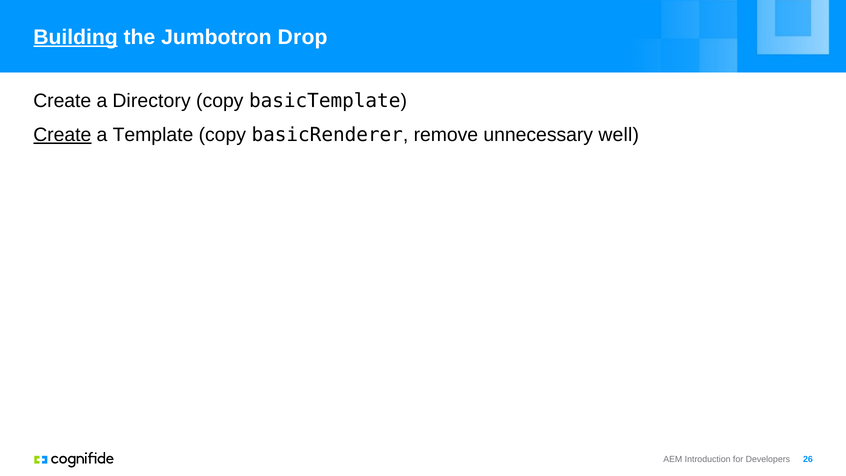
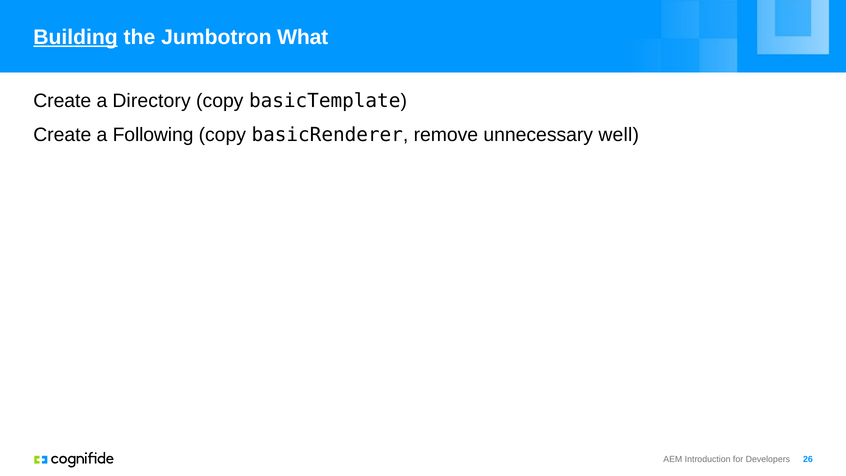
Drop: Drop -> What
Create at (62, 135) underline: present -> none
Template: Template -> Following
